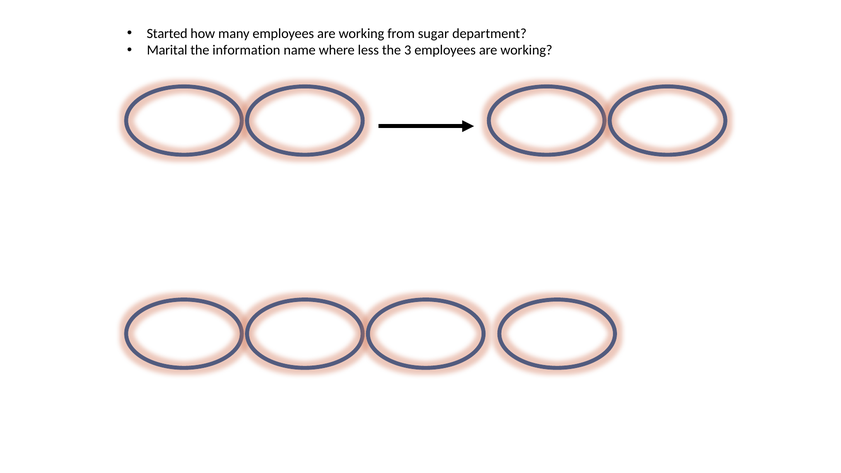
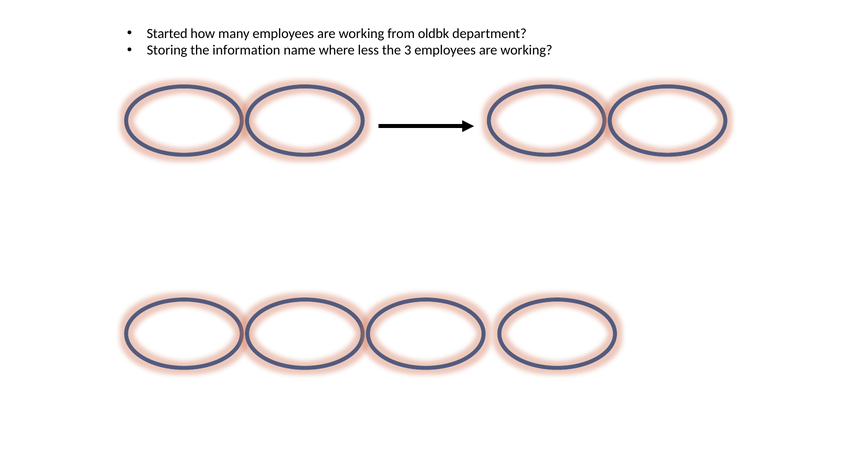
sugar: sugar -> oldbk
Marital: Marital -> Storing
